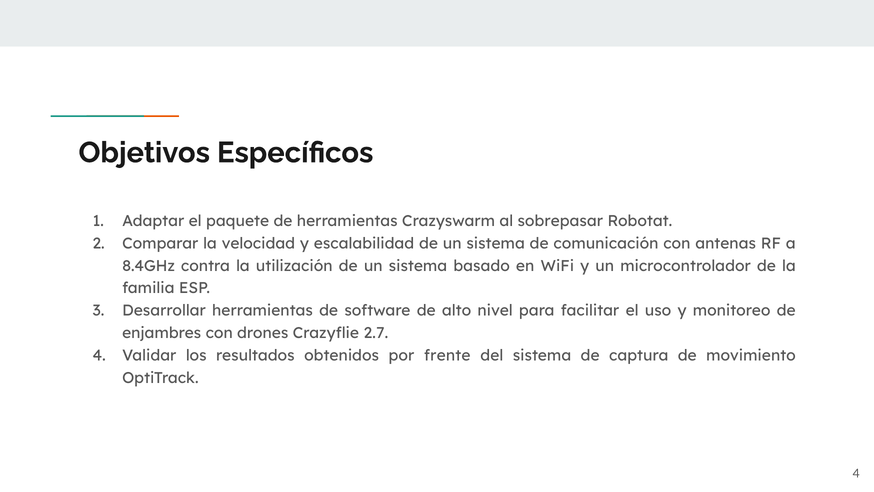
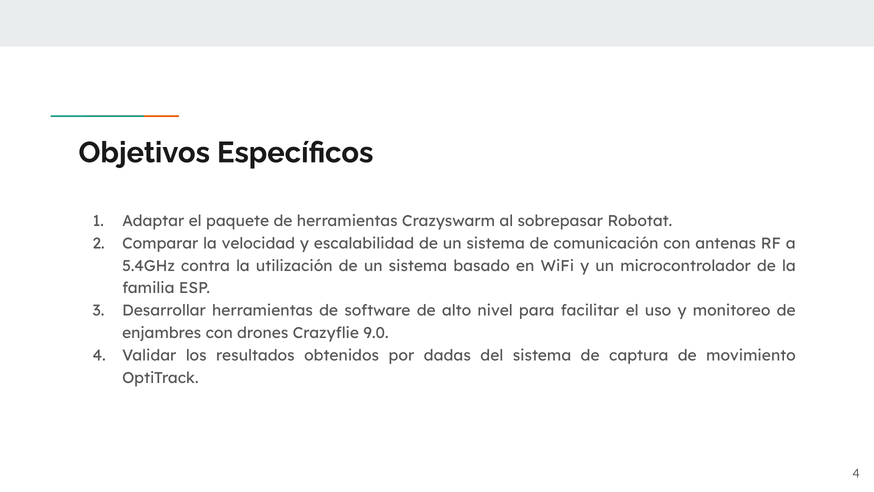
8.4GHz: 8.4GHz -> 5.4GHz
2.7: 2.7 -> 9.0
frente: frente -> dadas
